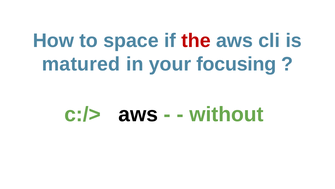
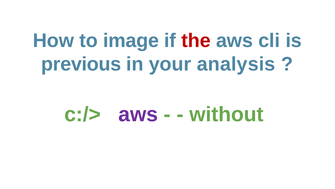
space: space -> image
matured: matured -> previous
focusing: focusing -> analysis
aws at (138, 114) colour: black -> purple
